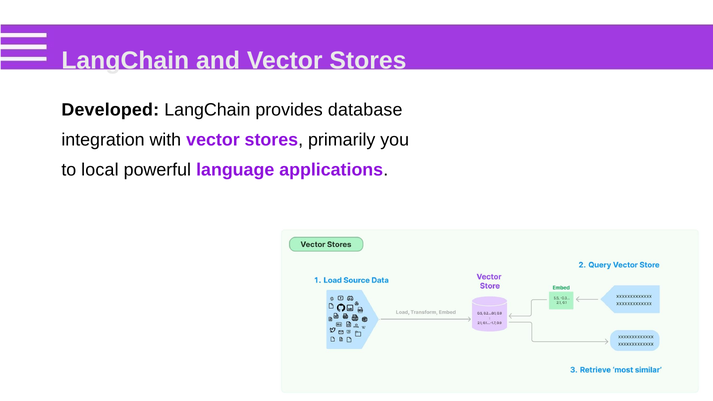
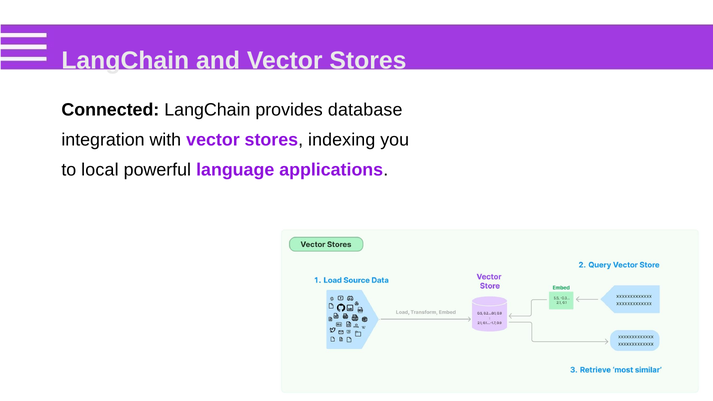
Developed: Developed -> Connected
primarily: primarily -> indexing
